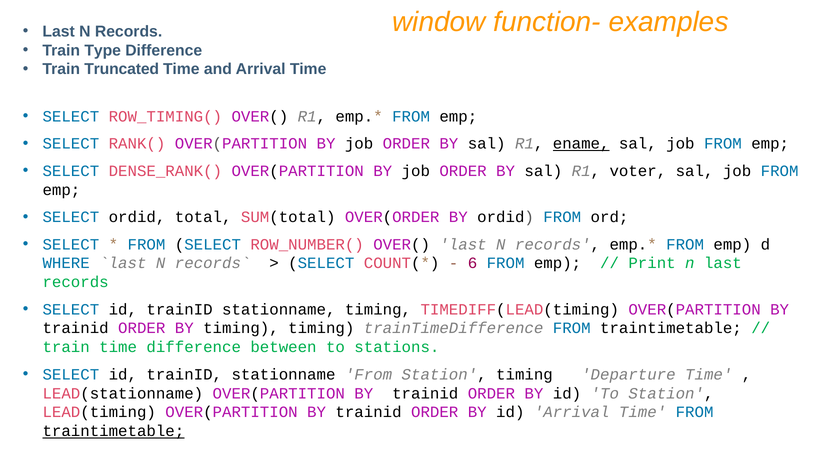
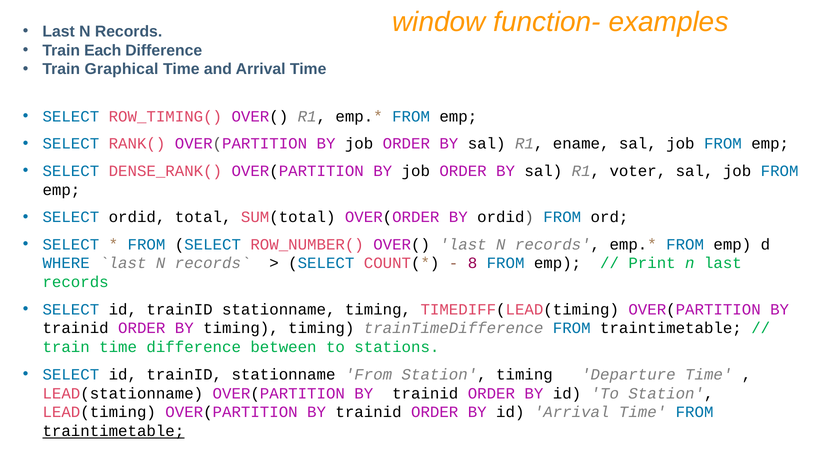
Type: Type -> Each
Truncated: Truncated -> Graphical
ename underline: present -> none
6: 6 -> 8
